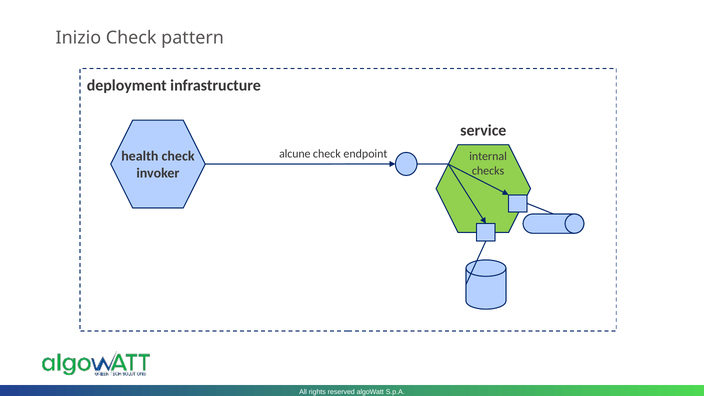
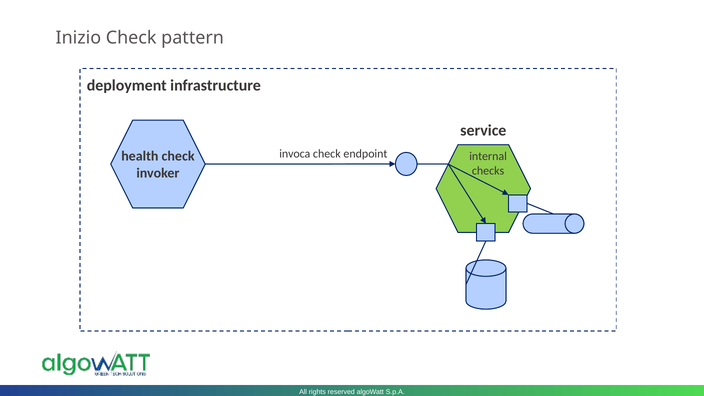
alcune: alcune -> invoca
